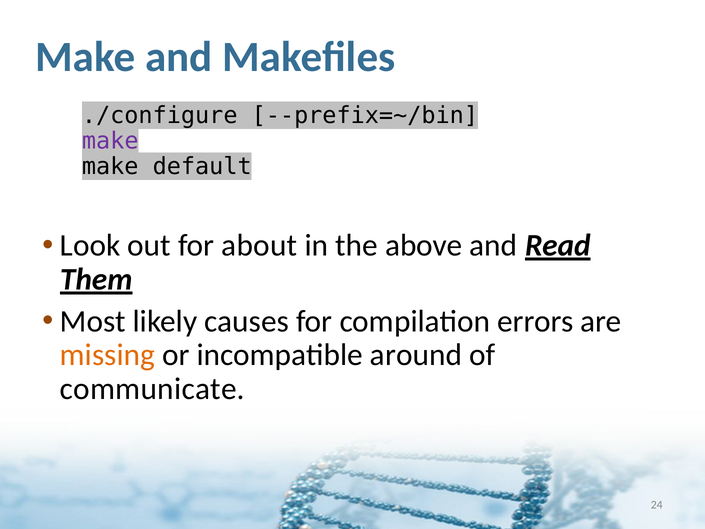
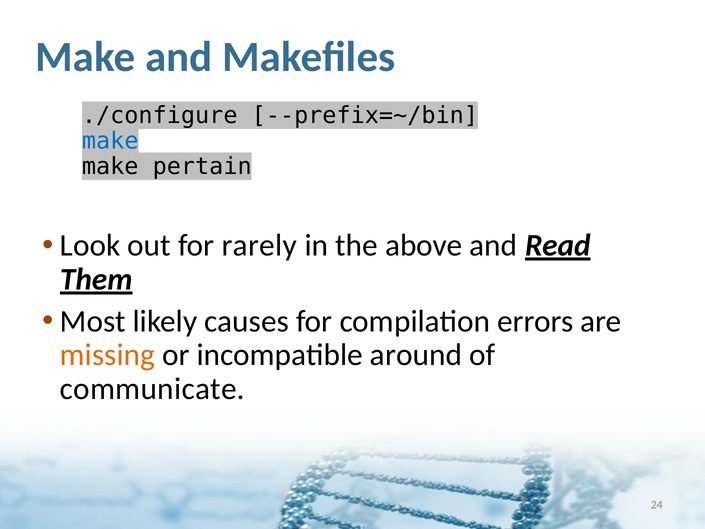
make at (110, 141) colour: purple -> blue
default: default -> pertain
about: about -> rarely
